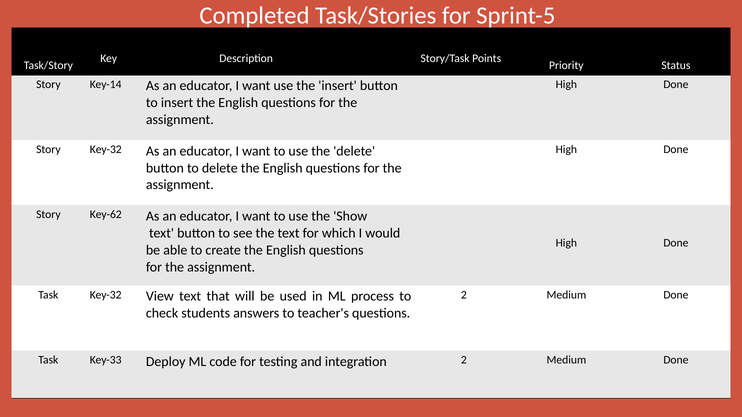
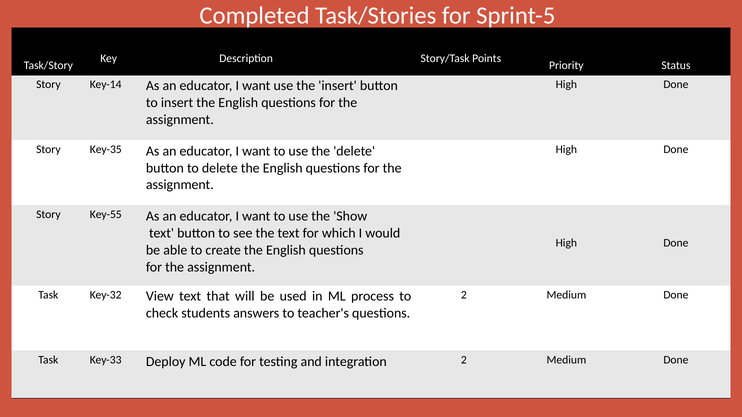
Story Key-32: Key-32 -> Key-35
Key-62: Key-62 -> Key-55
